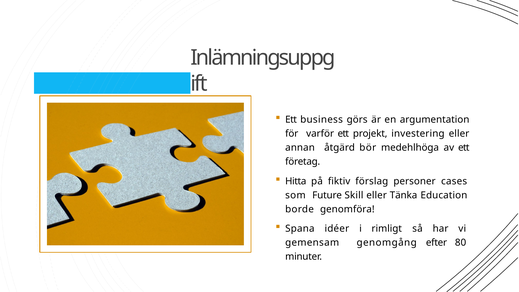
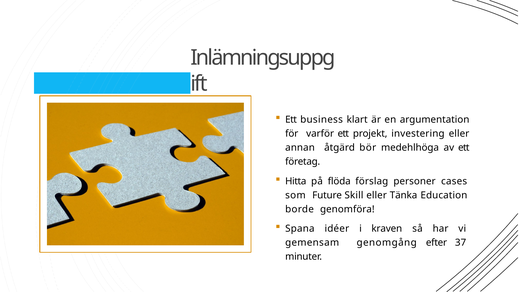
görs: görs -> klart
fiktiv: fiktiv -> flöda
rimligt: rimligt -> kraven
80: 80 -> 37
